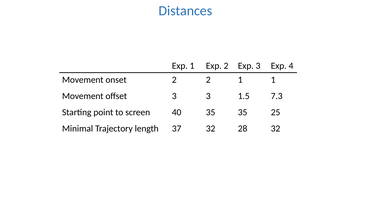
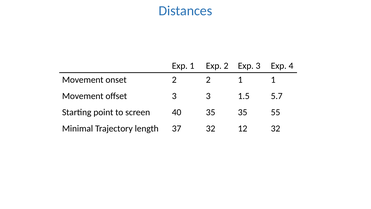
7.3: 7.3 -> 5.7
25: 25 -> 55
28: 28 -> 12
